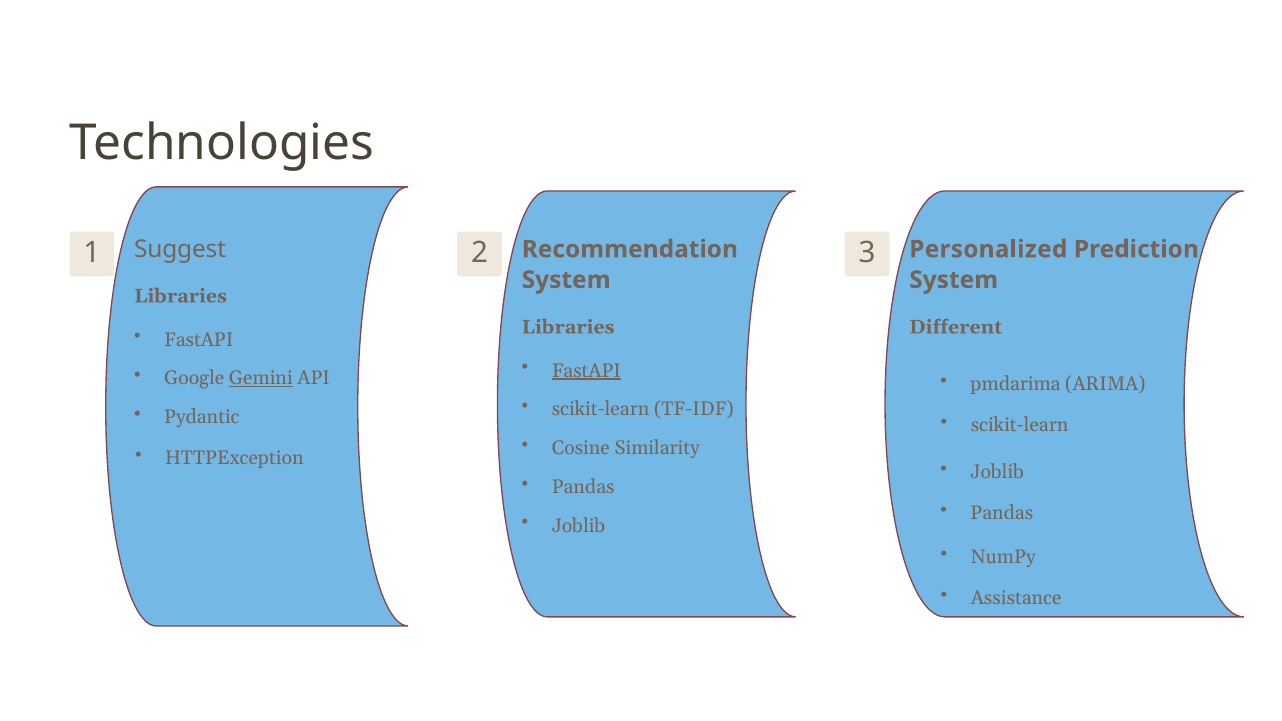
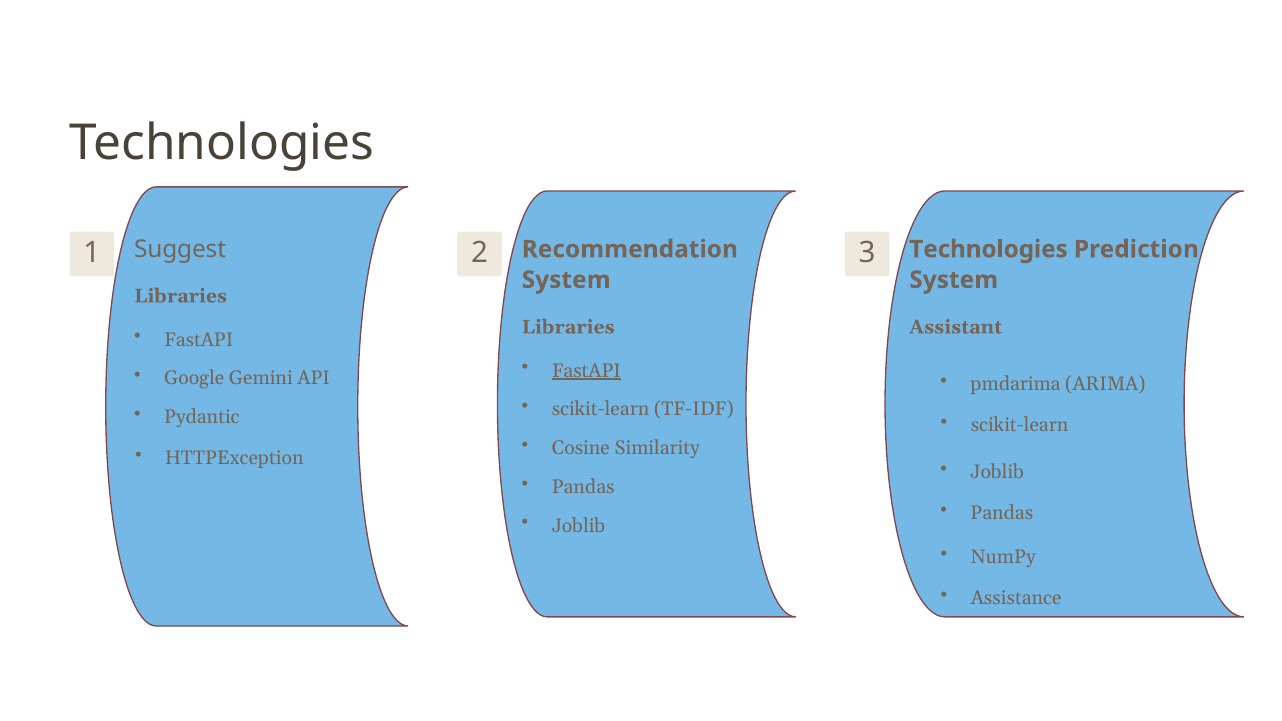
3 Personalized: Personalized -> Technologies
Different: Different -> Assistant
Gemini underline: present -> none
